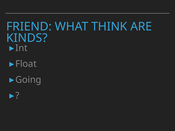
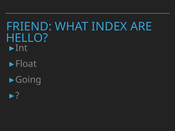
THINK: THINK -> INDEX
KINDS: KINDS -> HELLO
